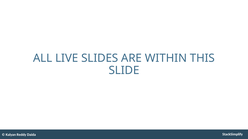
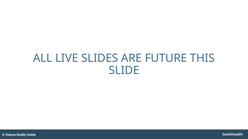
WITHIN: WITHIN -> FUTURE
